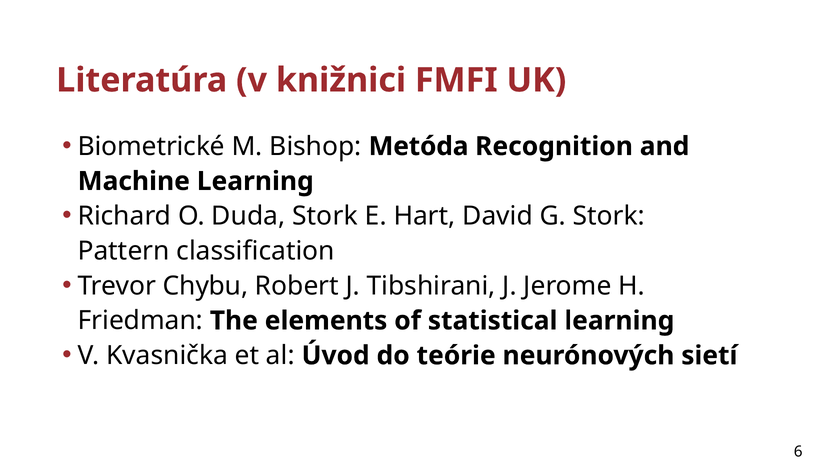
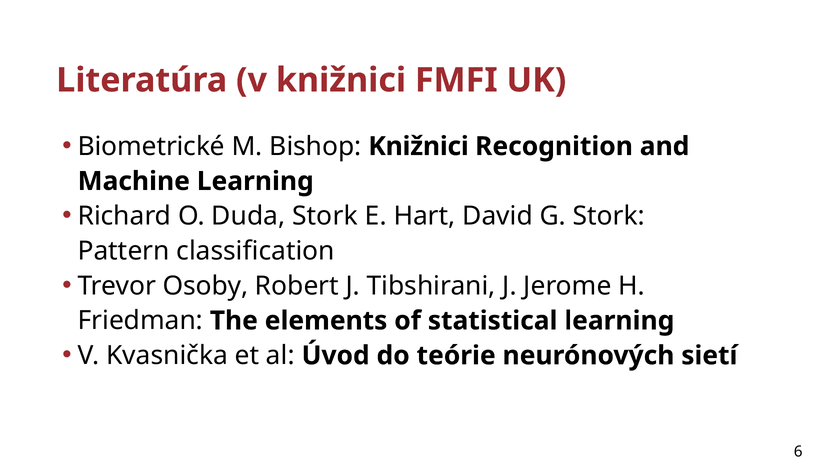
Bishop Metóda: Metóda -> Knižnici
Chybu: Chybu -> Osoby
